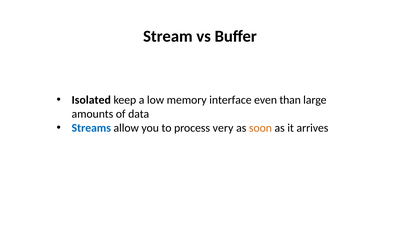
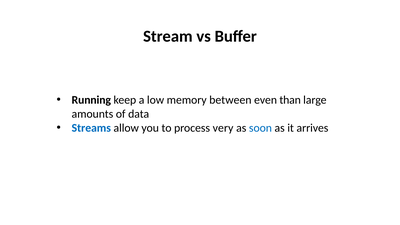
Isolated: Isolated -> Running
interface: interface -> between
soon colour: orange -> blue
